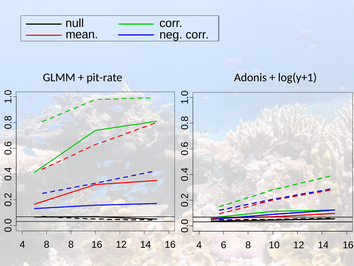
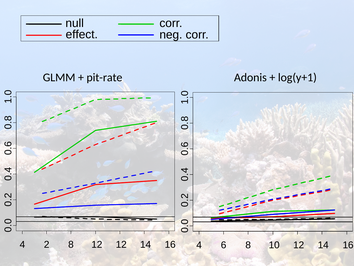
mean: mean -> effect
4 8: 8 -> 2
8 16: 16 -> 12
